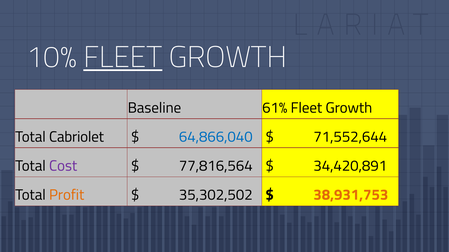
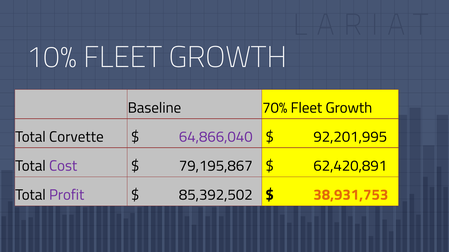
FLEET at (123, 57) underline: present -> none
61%: 61% -> 70%
Cabriolet: Cabriolet -> Corvette
64,866,040 colour: blue -> purple
71,552,644: 71,552,644 -> 92,201,995
77,816,564: 77,816,564 -> 79,195,867
34,420,891: 34,420,891 -> 62,420,891
Profit colour: orange -> purple
35,302,502: 35,302,502 -> 85,392,502
